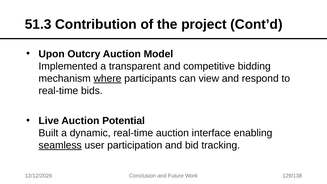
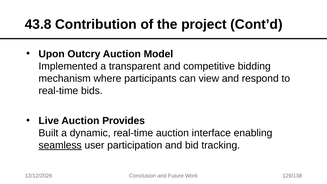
51.3: 51.3 -> 43.8
where underline: present -> none
Potential: Potential -> Provides
